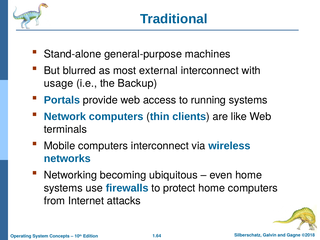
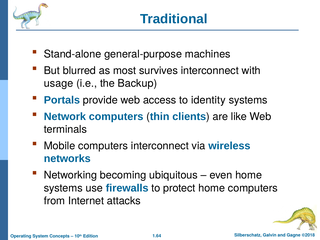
external: external -> survives
running: running -> identity
